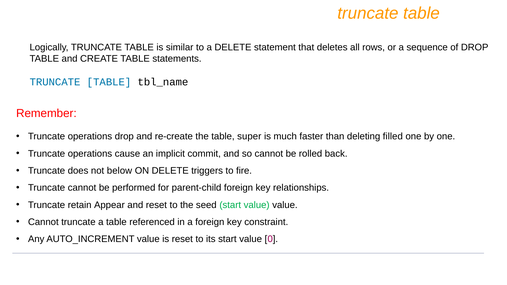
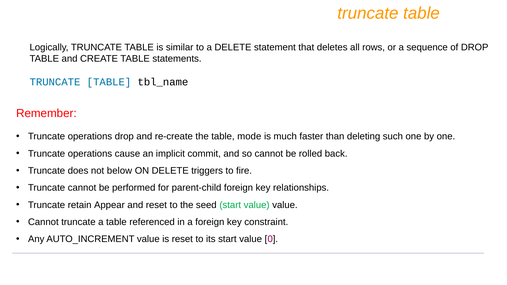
super: super -> mode
filled: filled -> such
